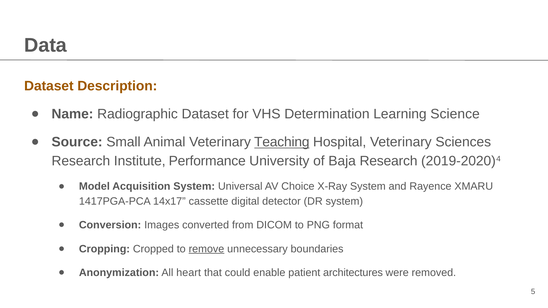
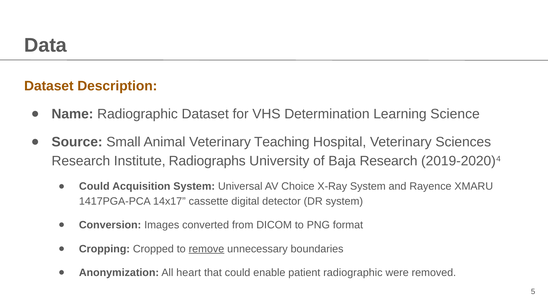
Teaching underline: present -> none
Performance: Performance -> Radiographs
Model at (94, 187): Model -> Could
patient architectures: architectures -> radiographic
